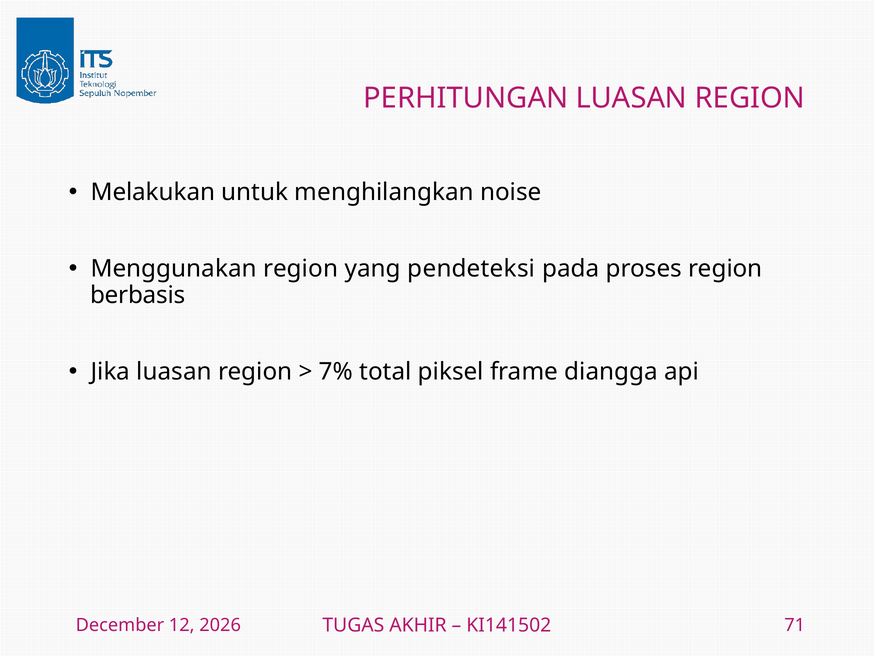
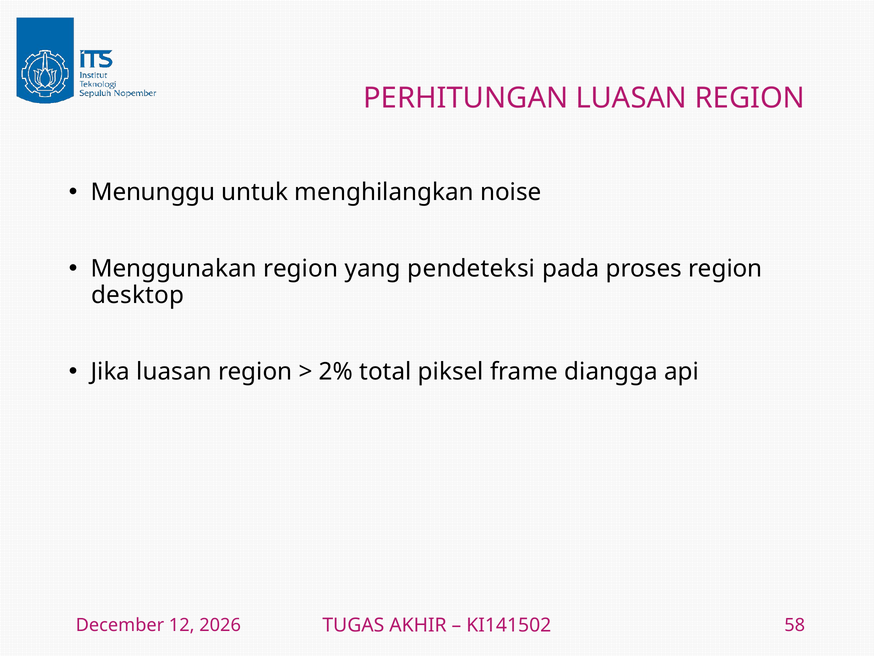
Melakukan: Melakukan -> Menunggu
berbasis: berbasis -> desktop
7%: 7% -> 2%
71: 71 -> 58
